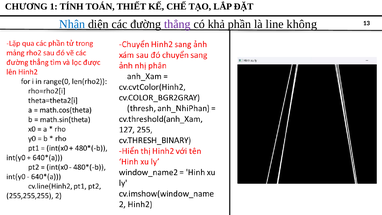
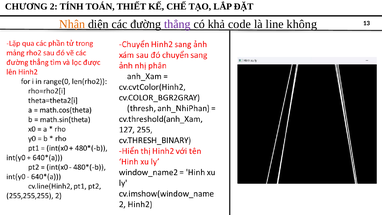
1: 1 -> 2
Nhận colour: blue -> orange
phần: phần -> code
